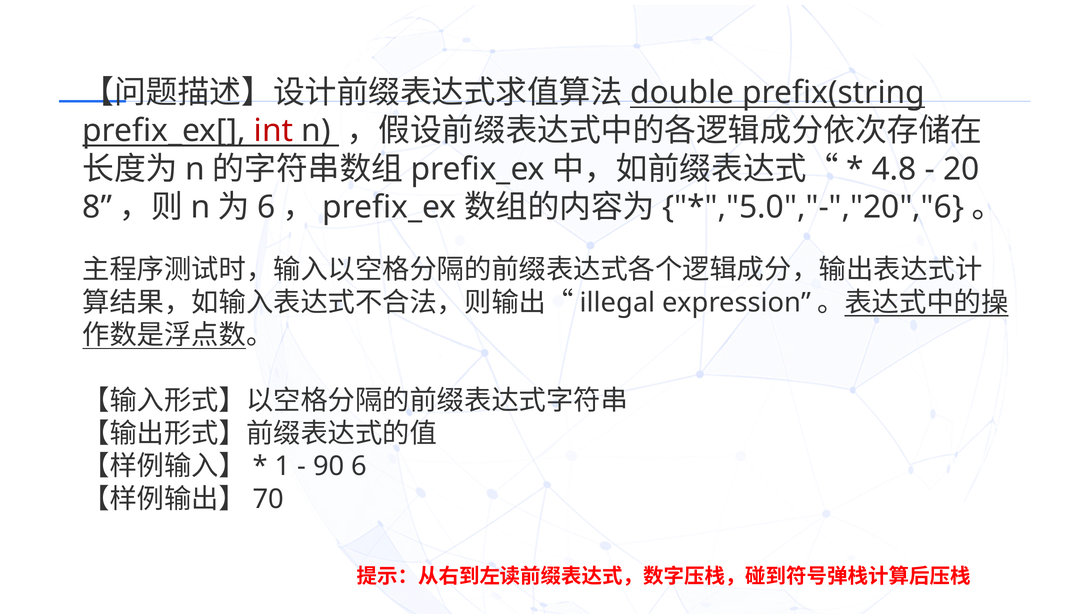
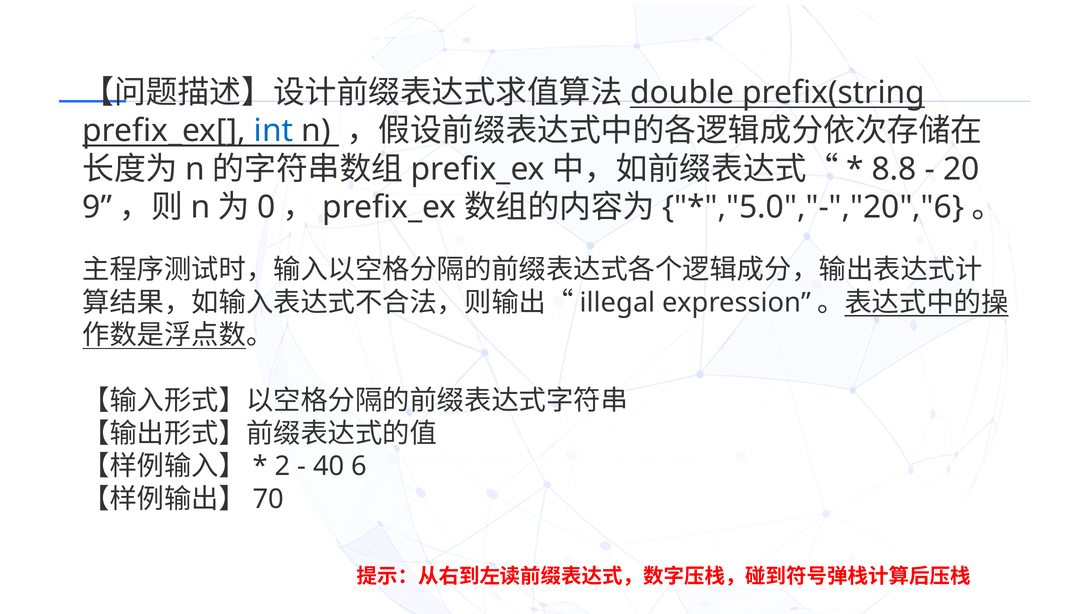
int colour: red -> blue
4.8: 4.8 -> 8.8
8: 8 -> 9
6 at (266, 207): 6 -> 0
1: 1 -> 2
90: 90 -> 40
